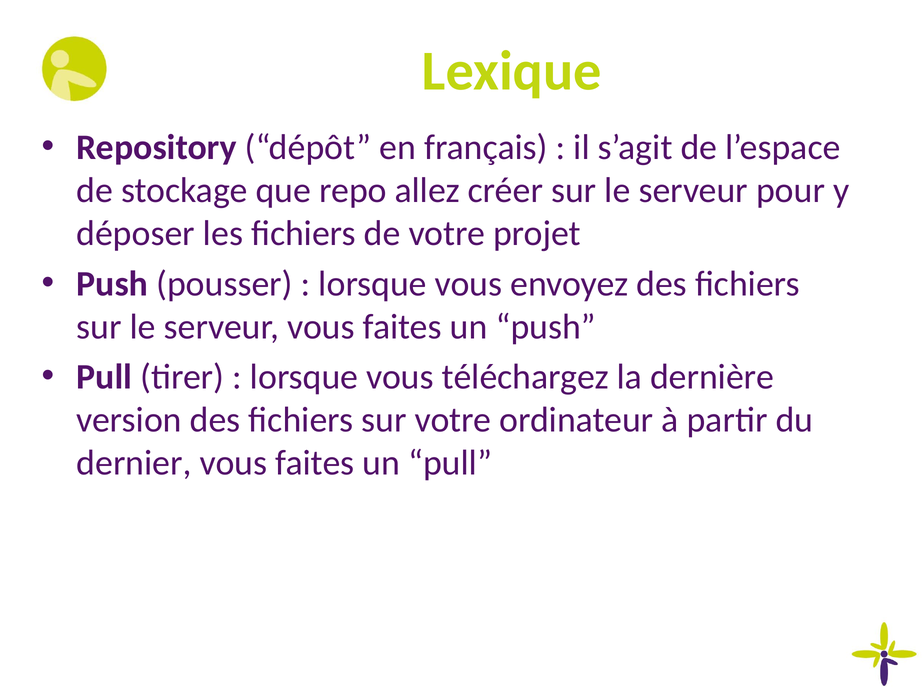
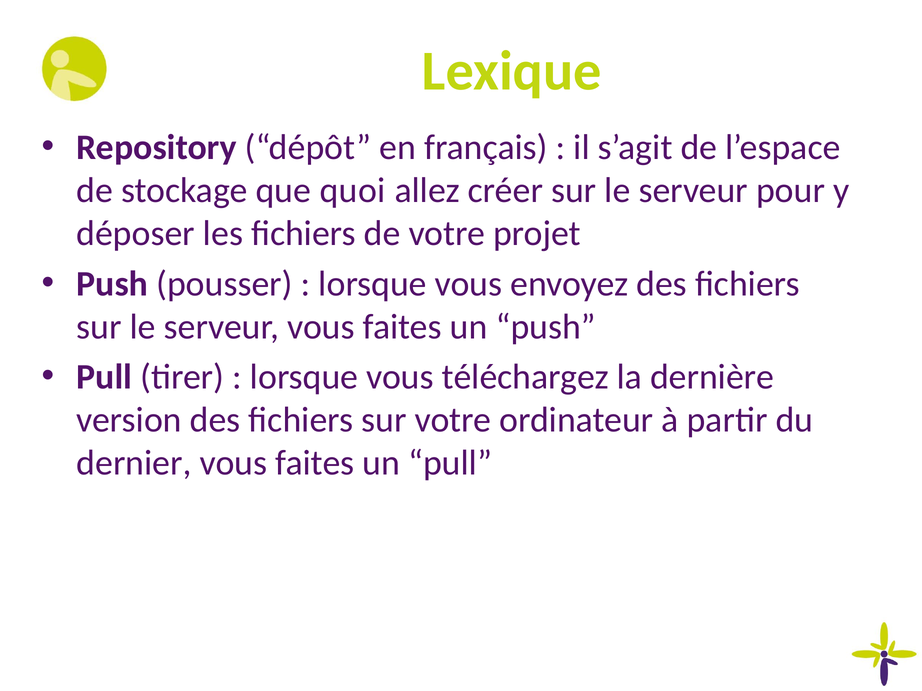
repo: repo -> quoi
